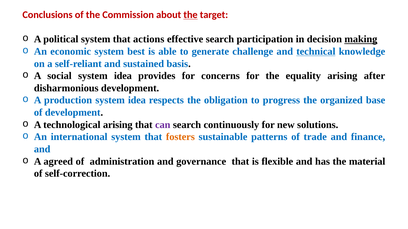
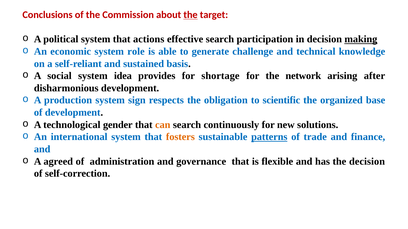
best: best -> role
technical underline: present -> none
concerns: concerns -> shortage
equality: equality -> network
production system idea: idea -> sign
progress: progress -> scientific
technological arising: arising -> gender
can colour: purple -> orange
patterns underline: none -> present
the material: material -> decision
